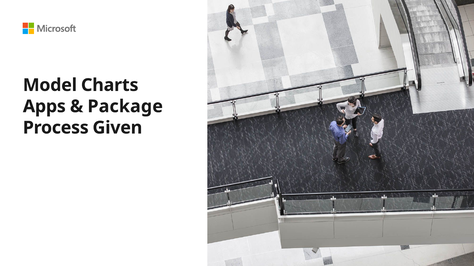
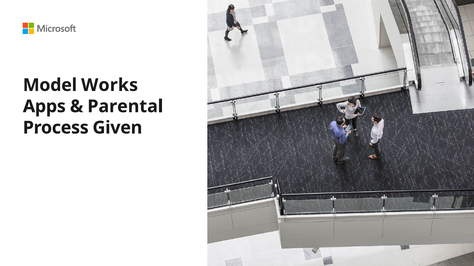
Charts: Charts -> Works
Package: Package -> Parental
